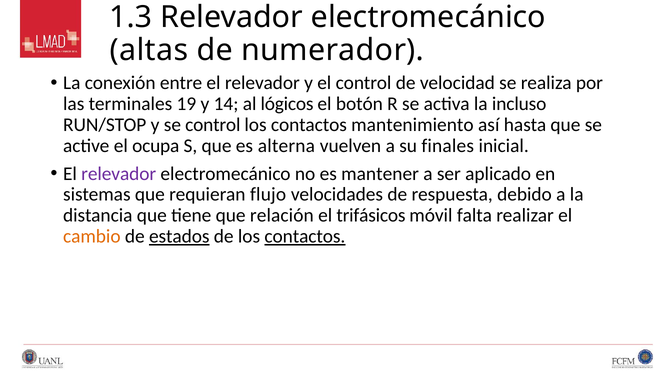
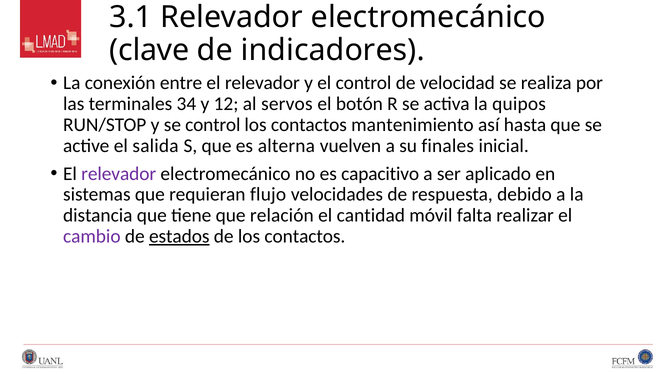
1.3: 1.3 -> 3.1
altas: altas -> clave
numerador: numerador -> indicadores
19: 19 -> 34
14: 14 -> 12
lógicos: lógicos -> servos
incluso: incluso -> quipos
ocupa: ocupa -> salida
mantener: mantener -> capacitivo
trifásicos: trifásicos -> cantidad
cambio colour: orange -> purple
contactos at (305, 236) underline: present -> none
